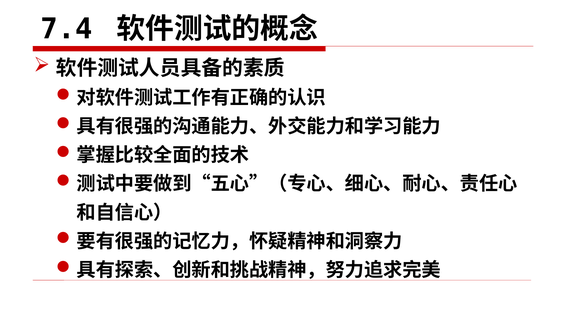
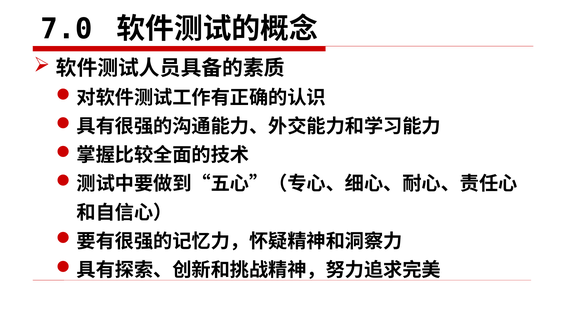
7.4: 7.4 -> 7.0
